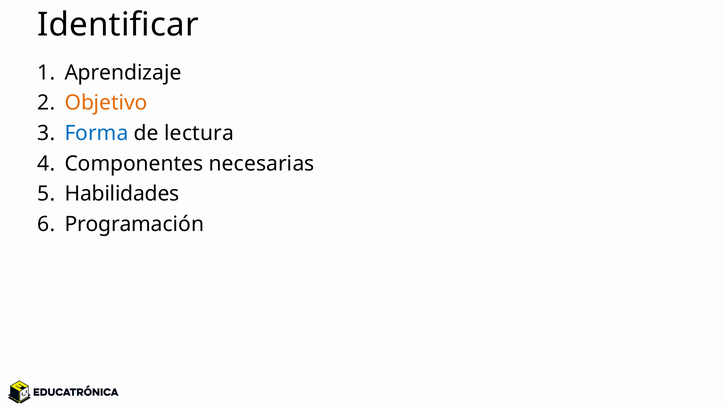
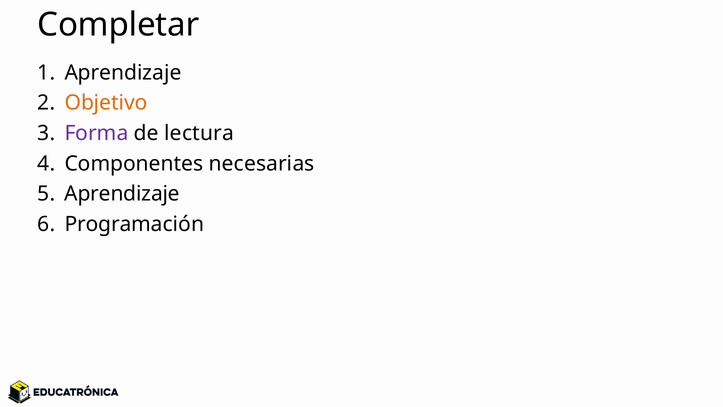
Identificar: Identificar -> Completar
Forma colour: blue -> purple
Habilidades at (122, 194): Habilidades -> Aprendizaje
